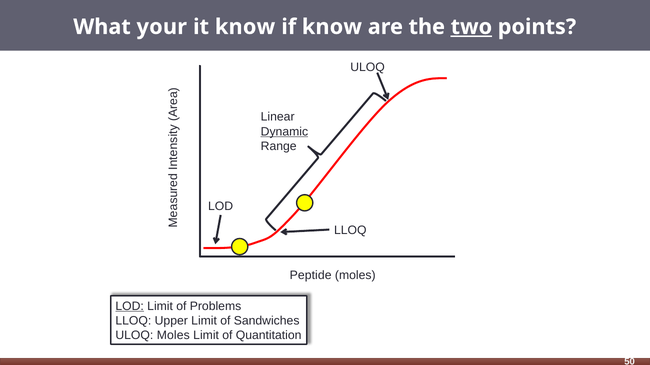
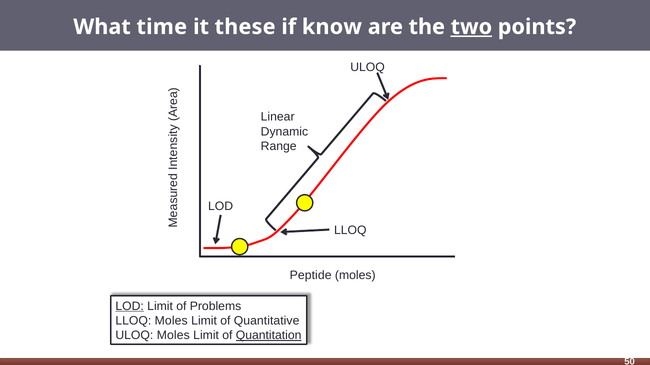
your: your -> time
it know: know -> these
Dynamic underline: present -> none
LLOQ Upper: Upper -> Moles
Sandwiches: Sandwiches -> Quantitative
Quantitation underline: none -> present
